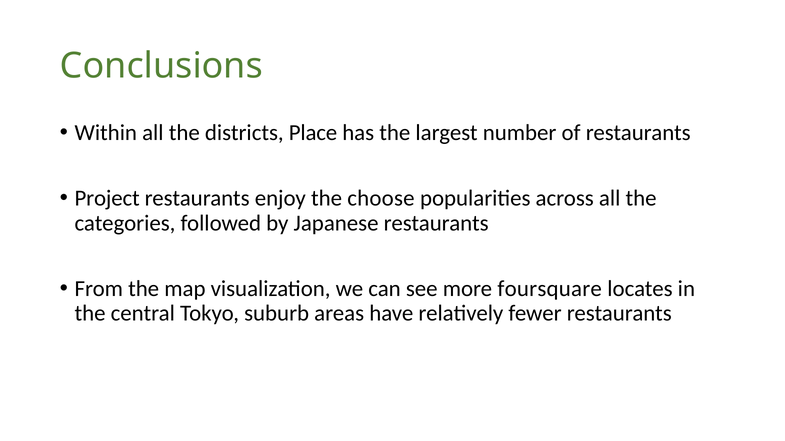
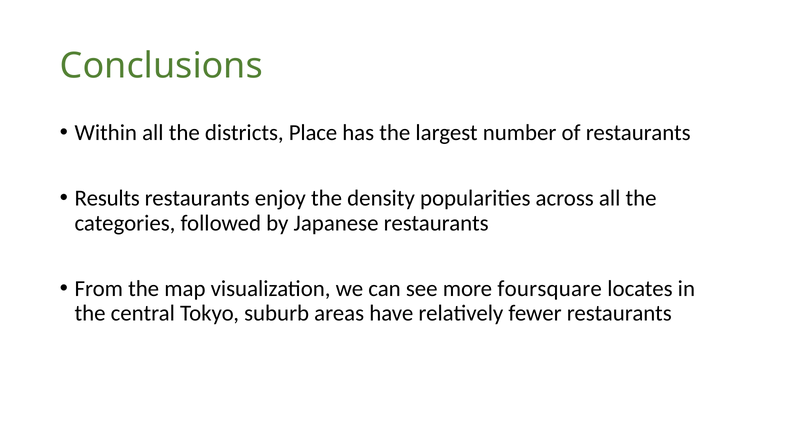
Project: Project -> Results
choose: choose -> density
